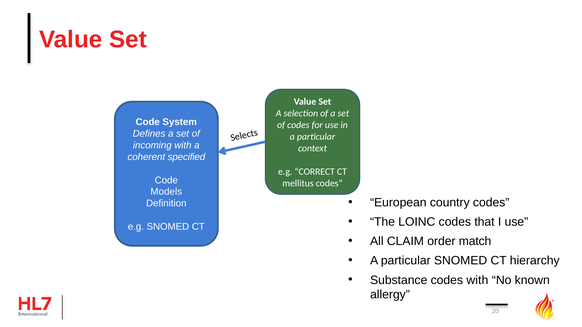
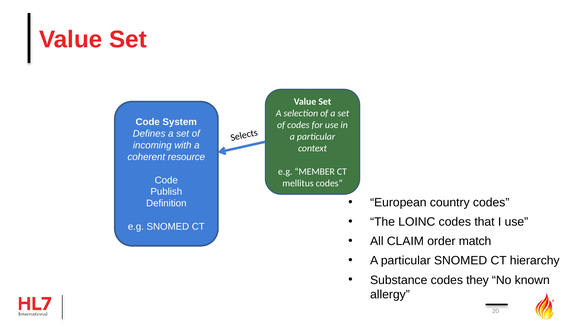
specified: specified -> resource
CORRECT: CORRECT -> MEMBER
Models: Models -> Publish
codes with: with -> they
